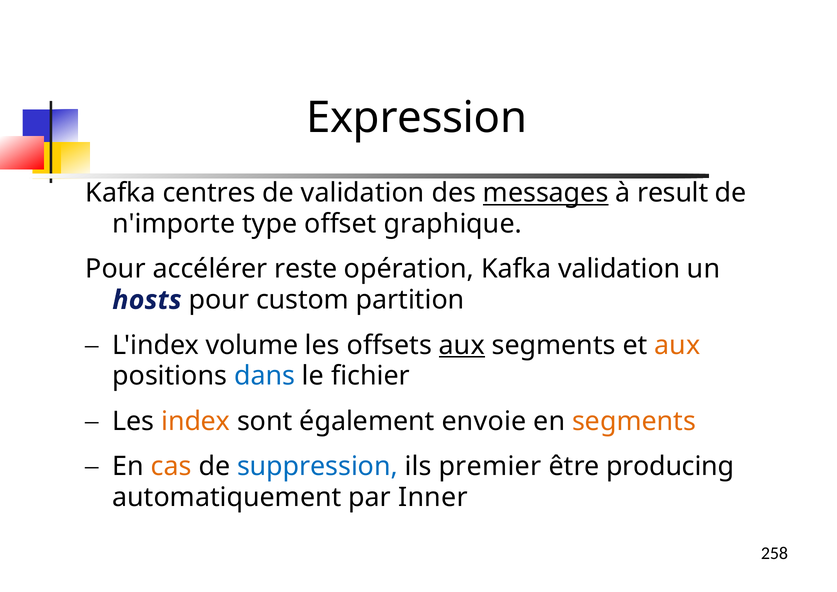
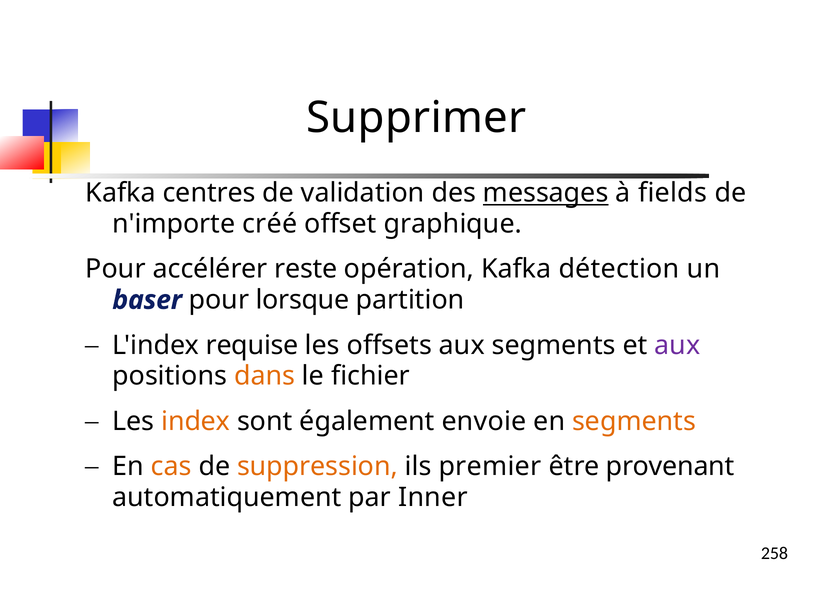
Expression: Expression -> Supprimer
result: result -> fields
type: type -> créé
Kafka validation: validation -> détection
hosts: hosts -> baser
custom: custom -> lorsque
volume: volume -> requise
aux at (462, 345) underline: present -> none
aux at (677, 345) colour: orange -> purple
dans colour: blue -> orange
suppression colour: blue -> orange
producing: producing -> provenant
